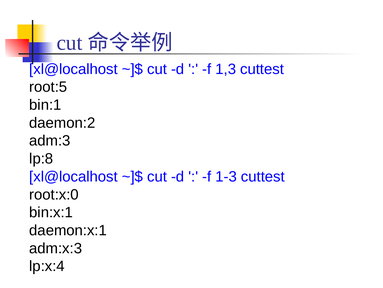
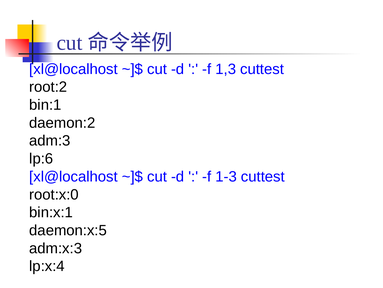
root:5: root:5 -> root:2
lp:8: lp:8 -> lp:6
daemon:x:1: daemon:x:1 -> daemon:x:5
